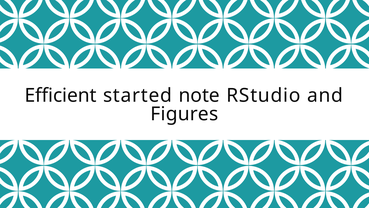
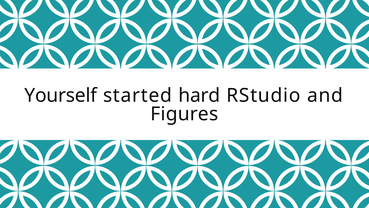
Efficient: Efficient -> Yourself
note: note -> hard
